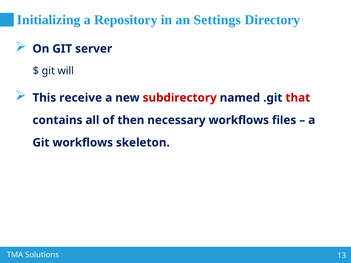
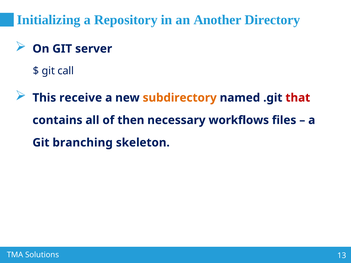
Settings: Settings -> Another
will: will -> call
subdirectory colour: red -> orange
Git workflows: workflows -> branching
